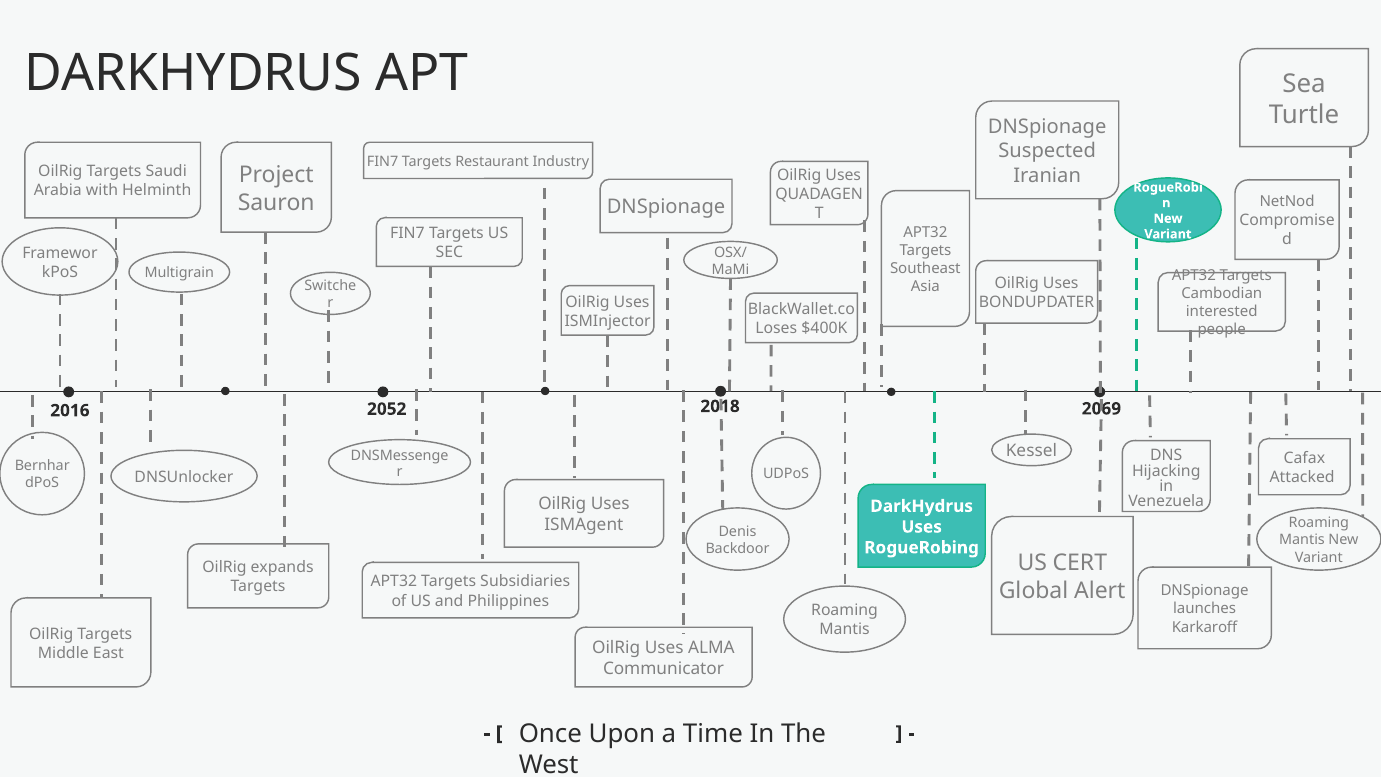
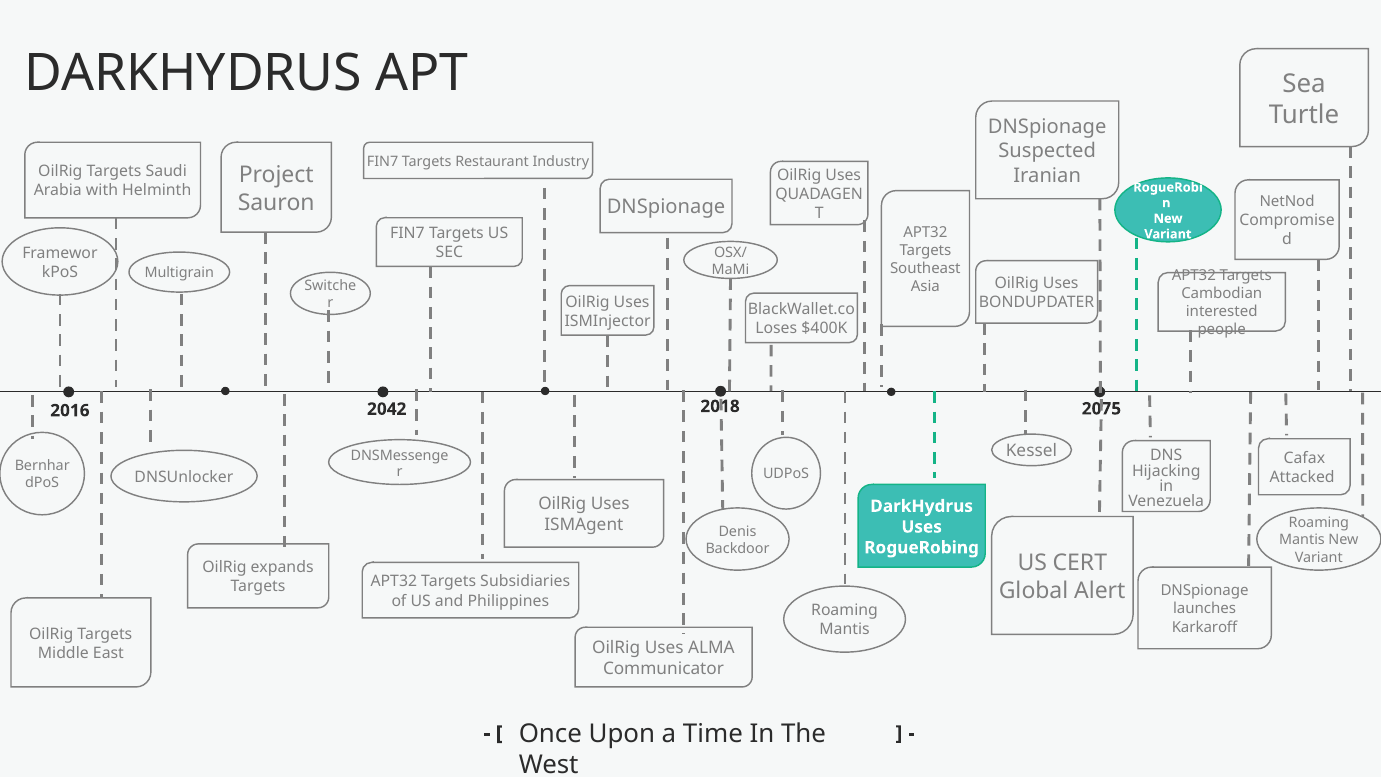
2069: 2069 -> 2075
2052: 2052 -> 2042
